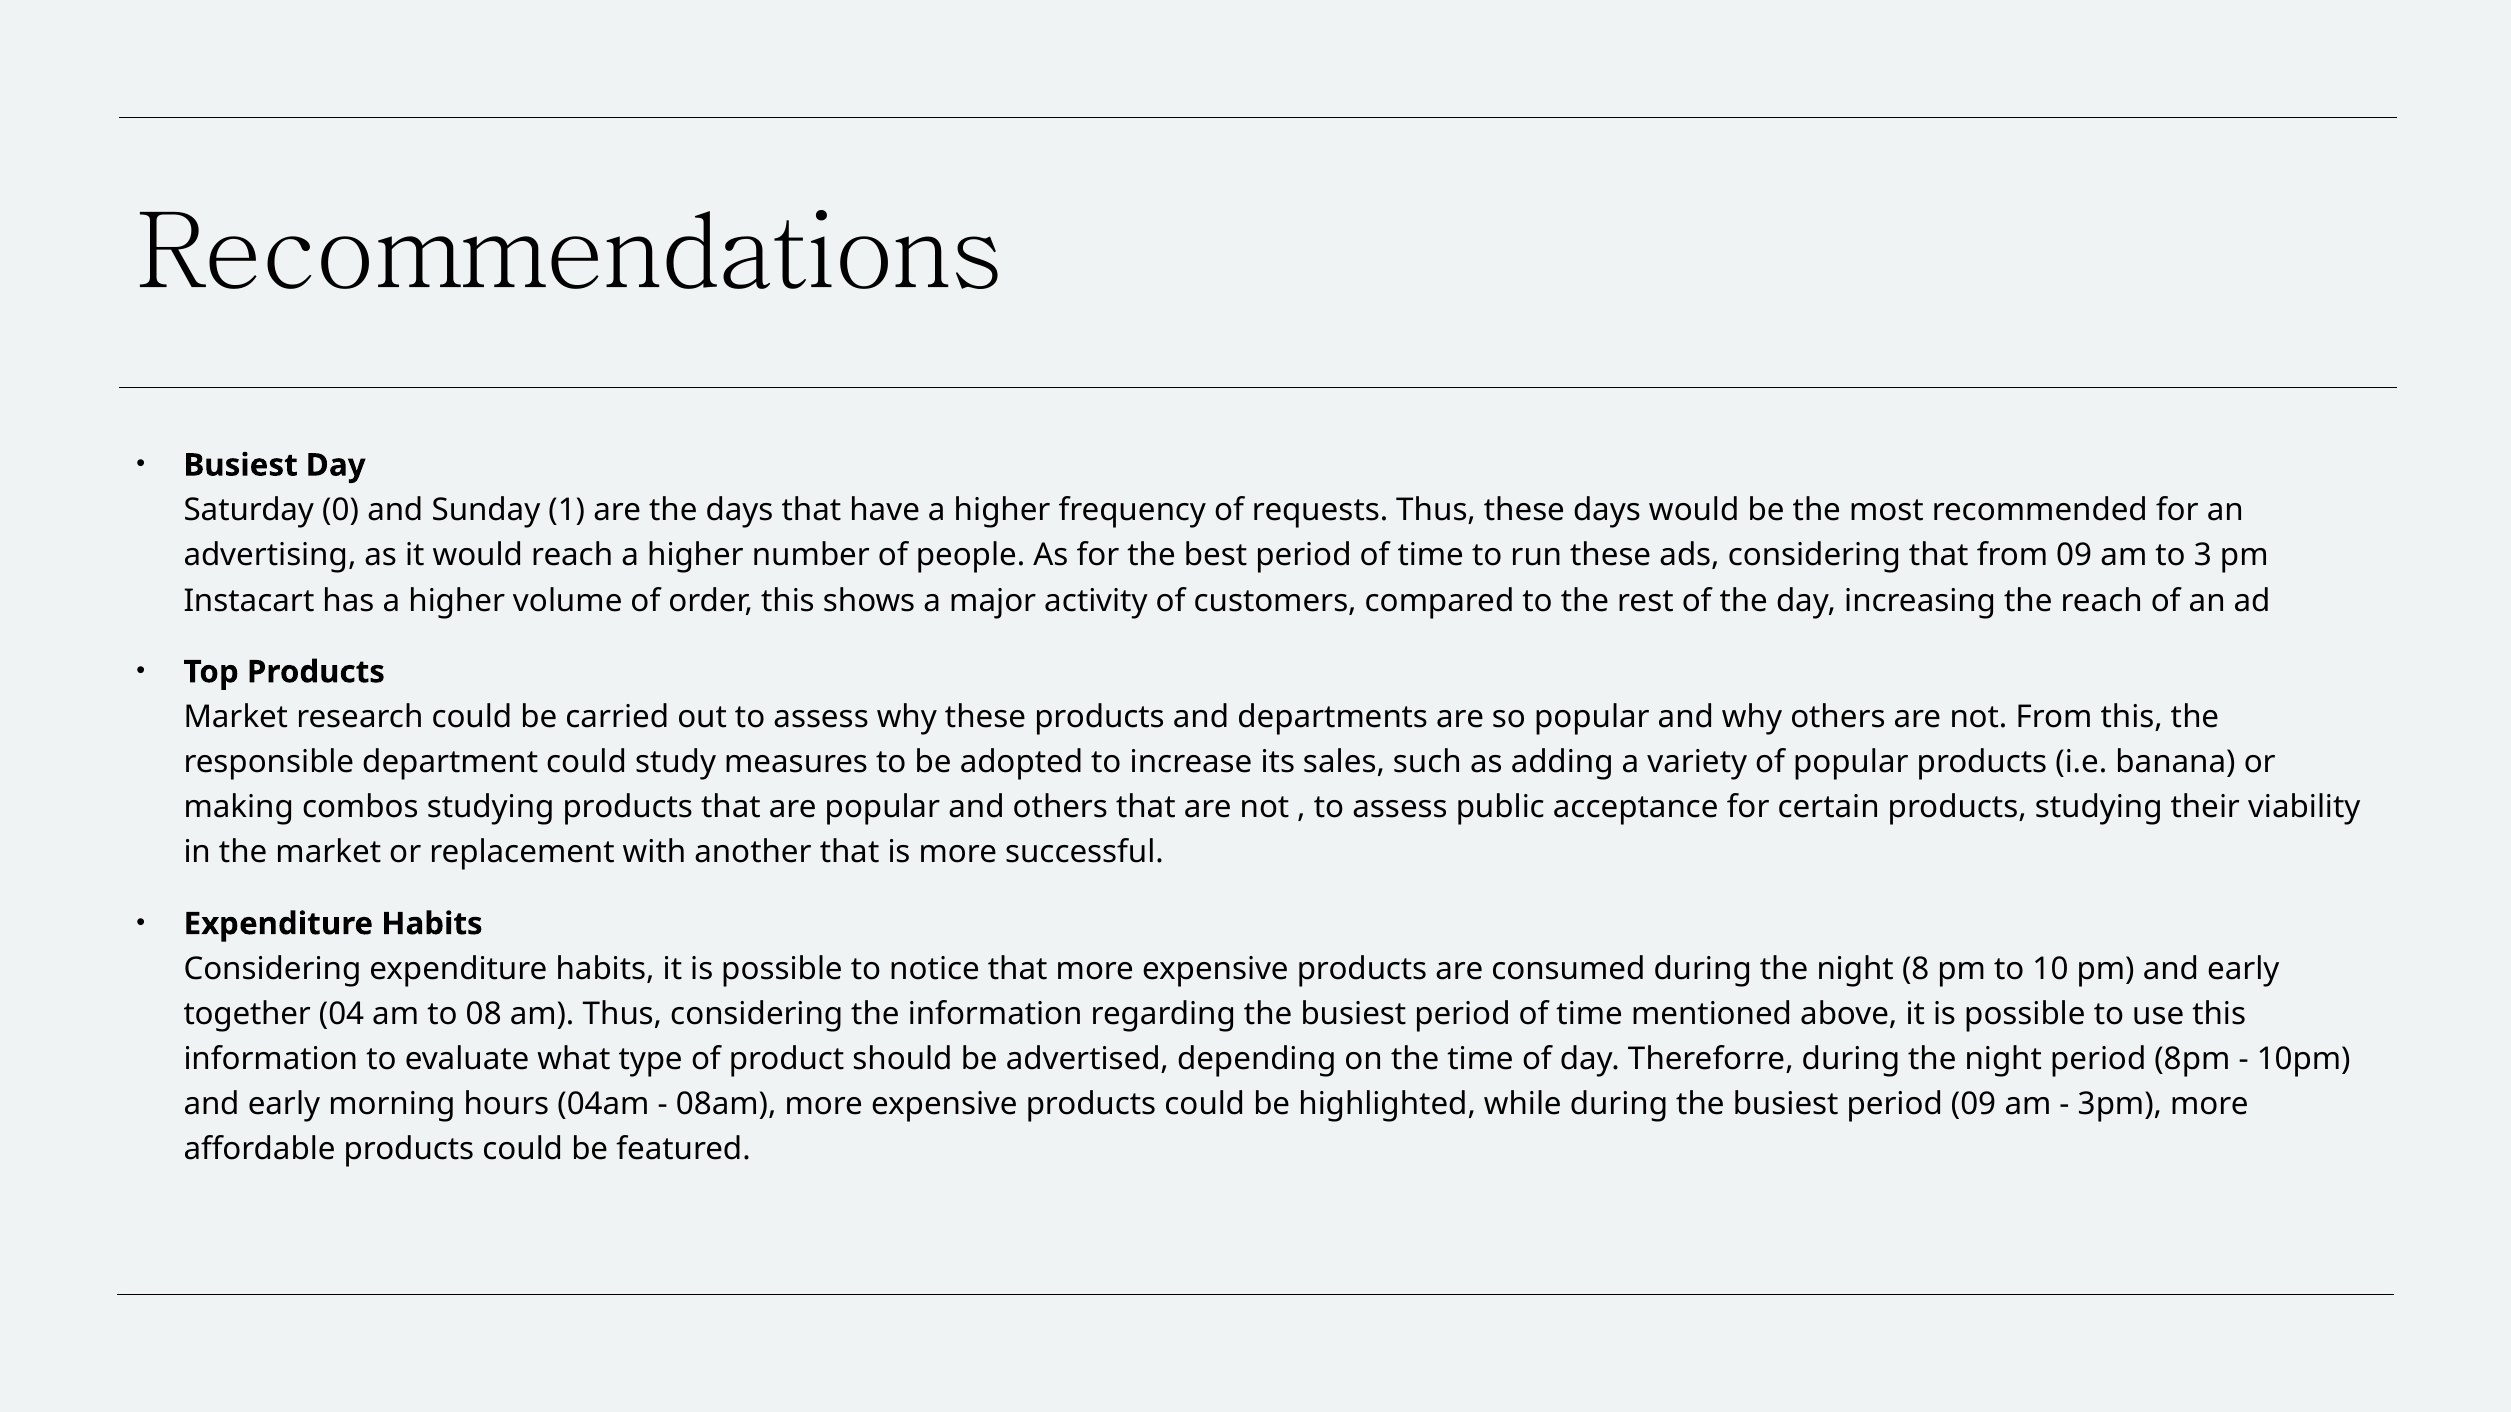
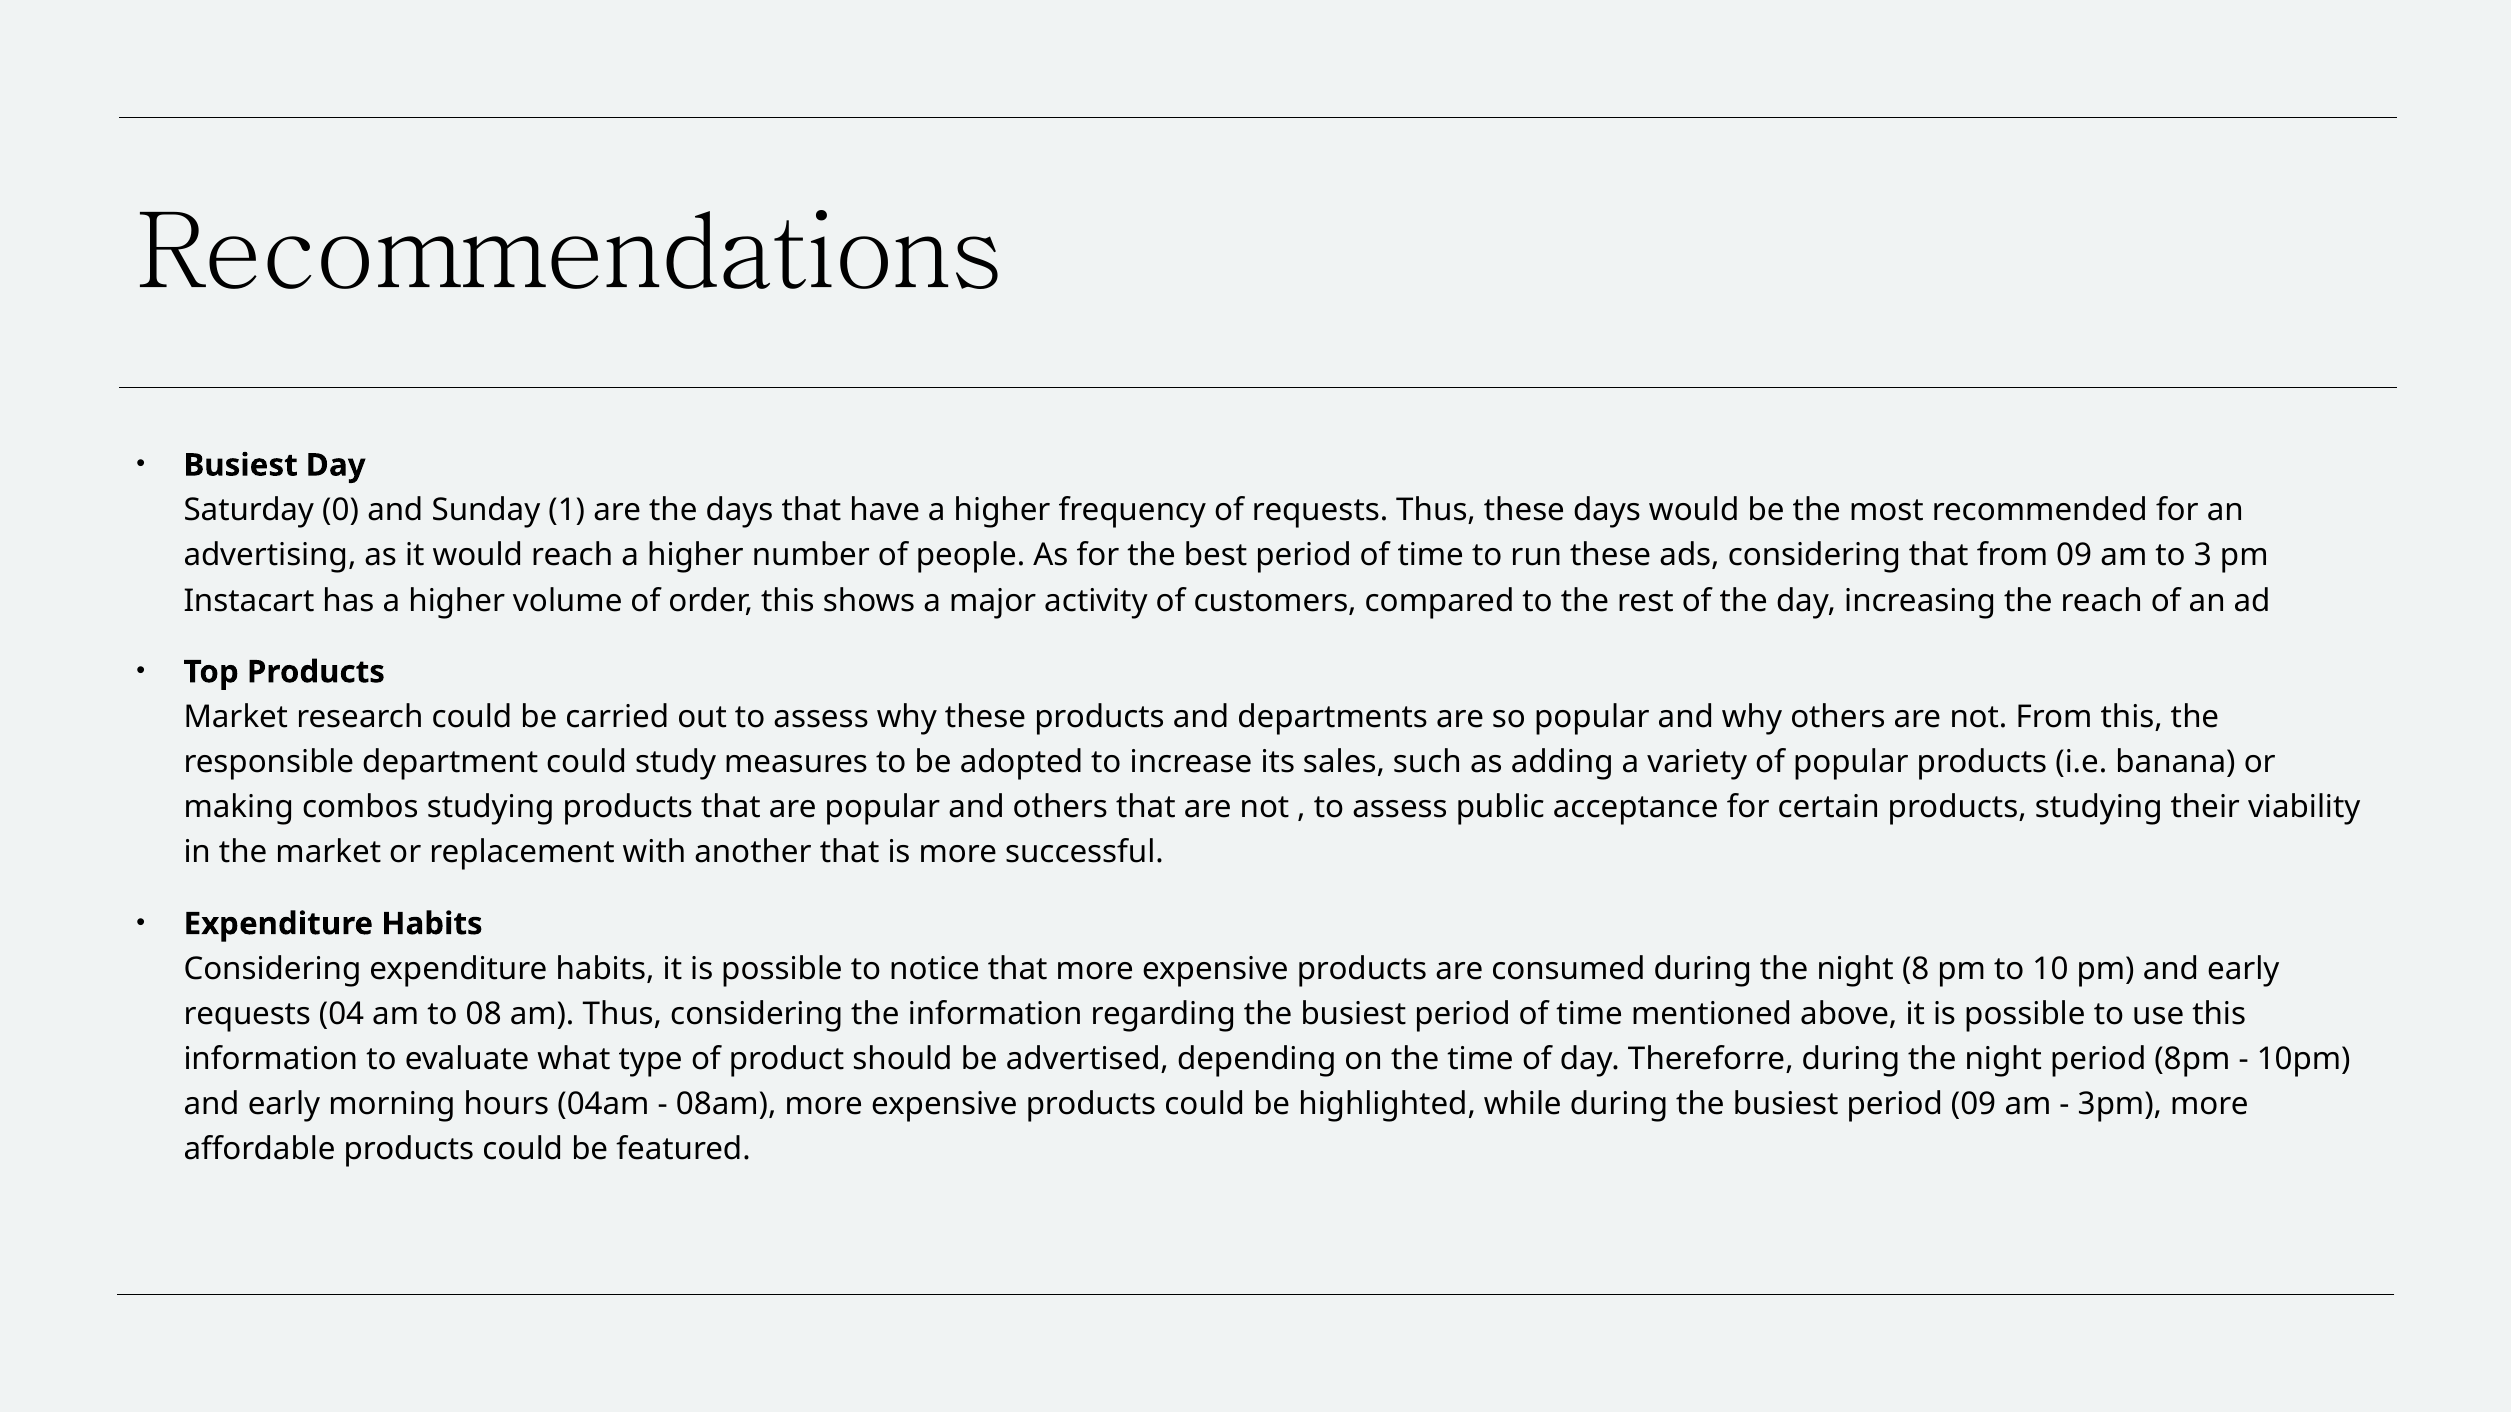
together at (247, 1014): together -> requests
